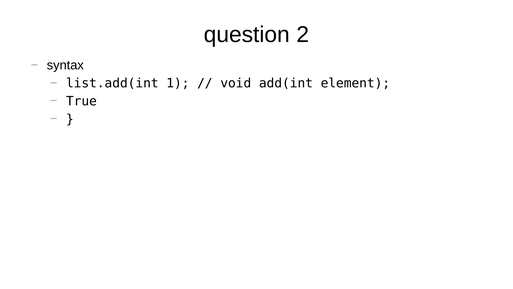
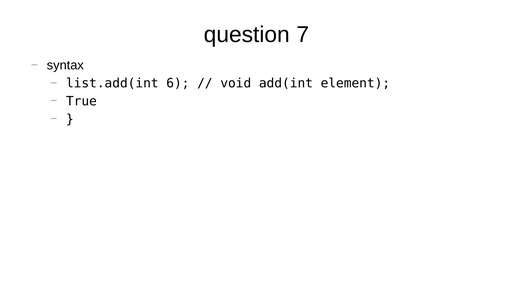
2: 2 -> 7
1: 1 -> 6
